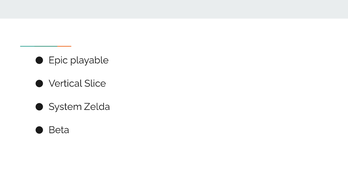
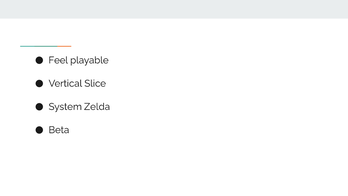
Epic: Epic -> Feel
